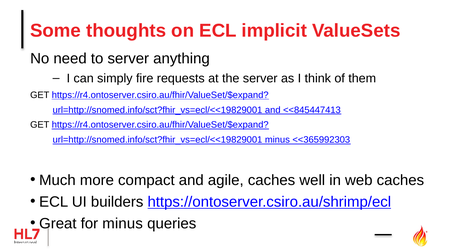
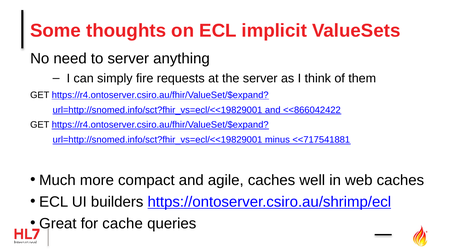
<<845447413: <<845447413 -> <<866042422
<<365992303: <<365992303 -> <<717541881
for minus: minus -> cache
